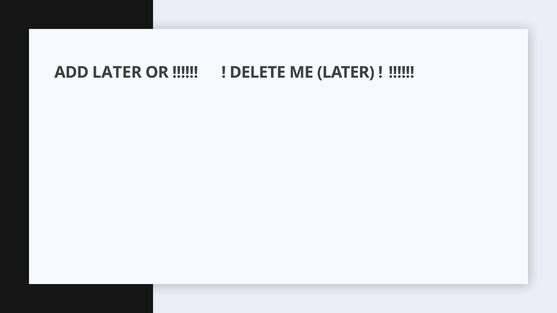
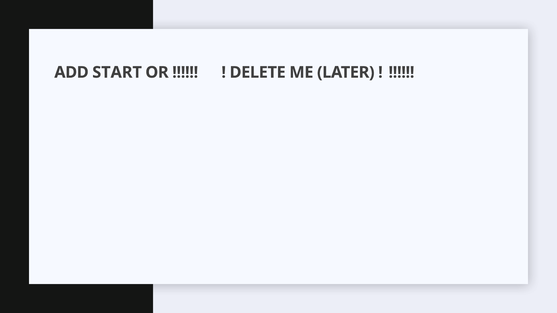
ADD LATER: LATER -> START
